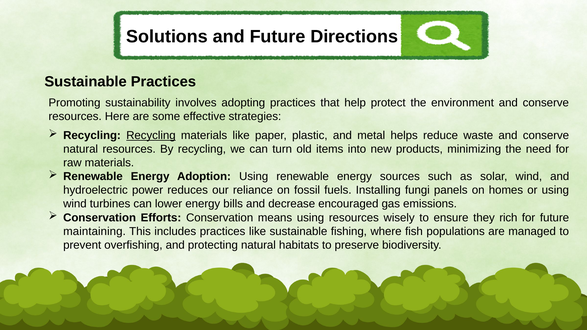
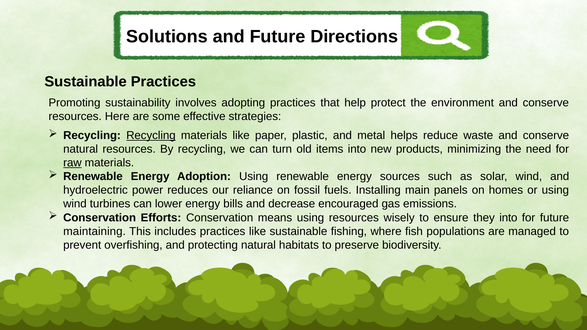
raw underline: none -> present
fungi: fungi -> main
they rich: rich -> into
